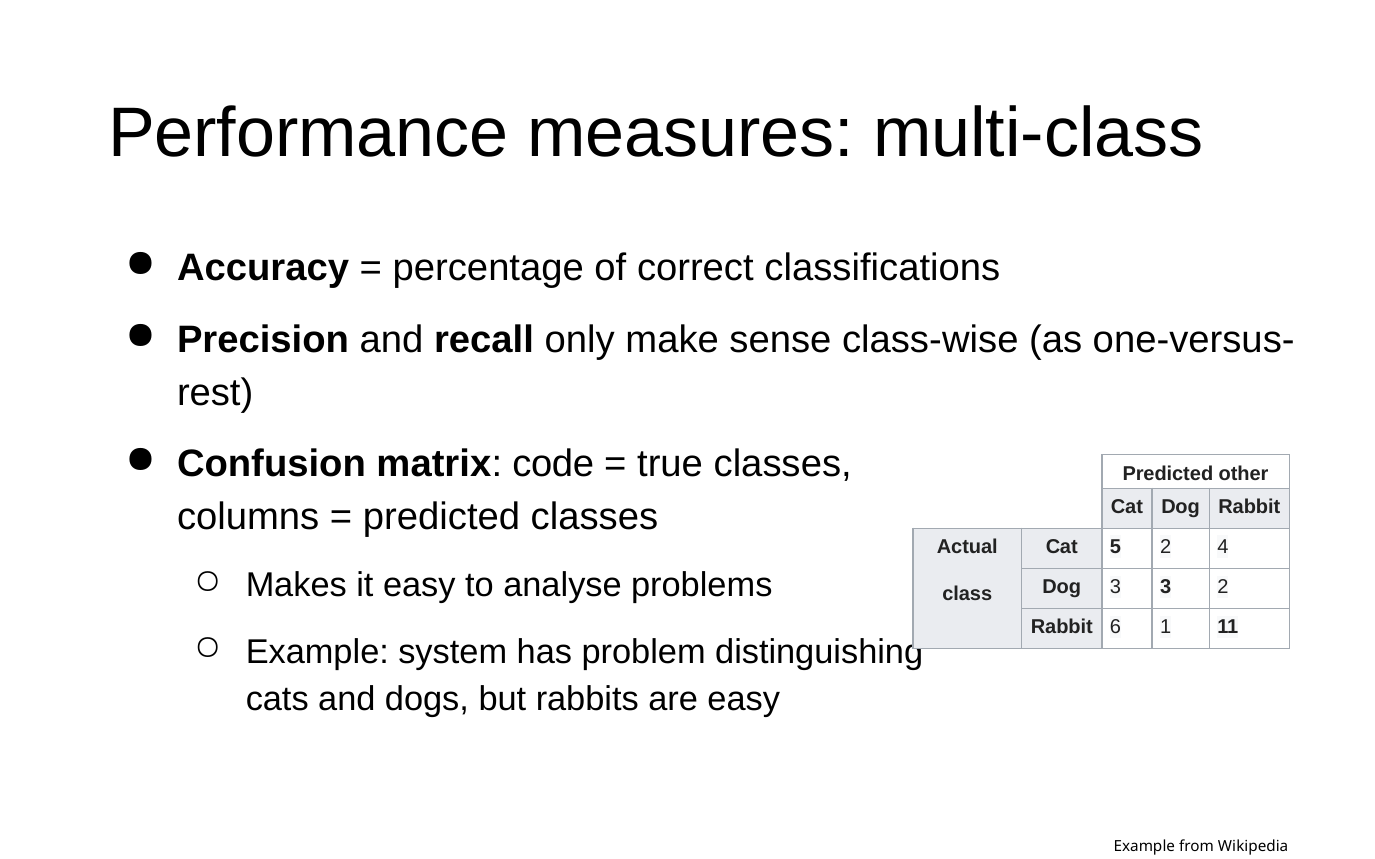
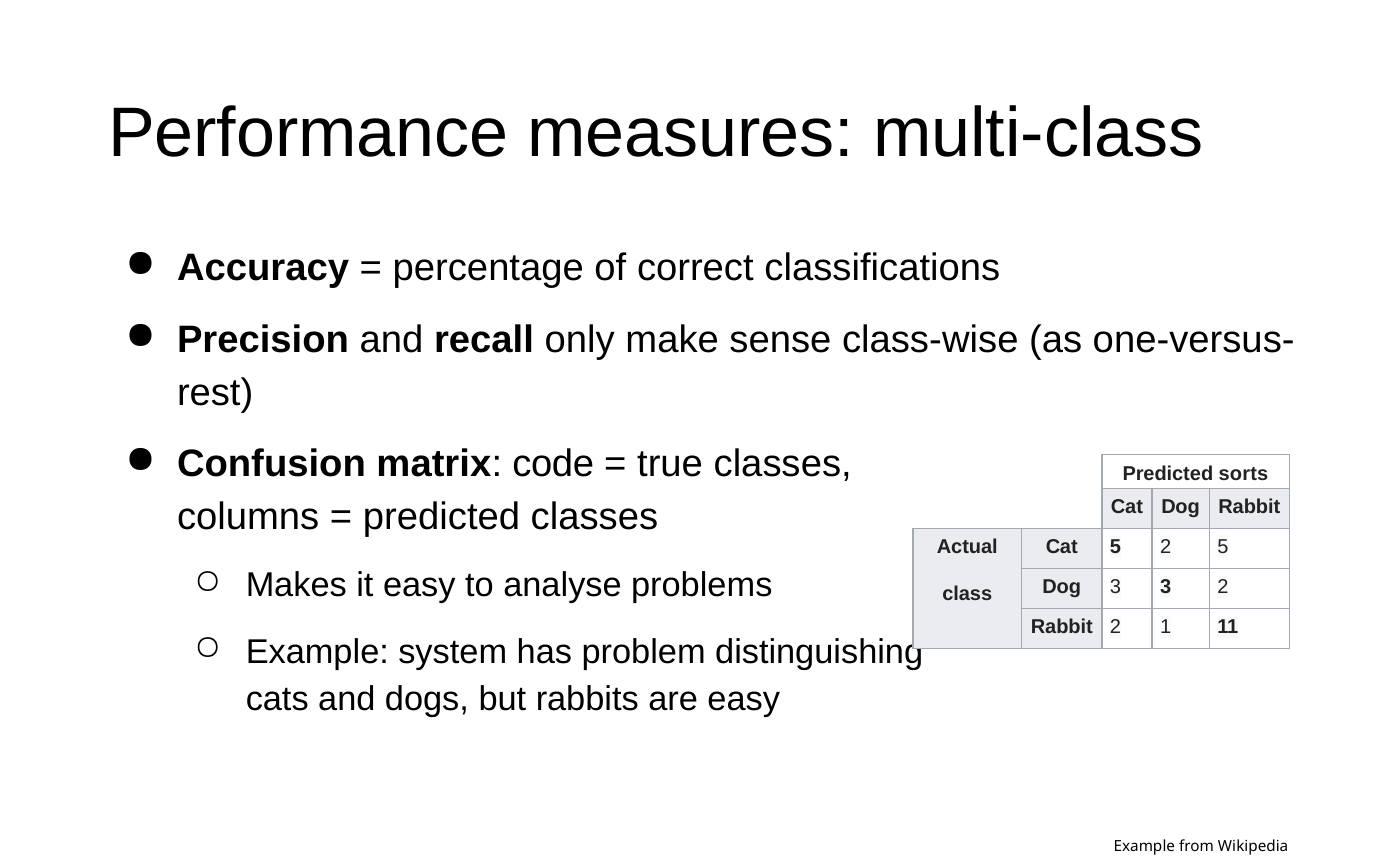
other: other -> sorts
2 4: 4 -> 5
Rabbit 6: 6 -> 2
